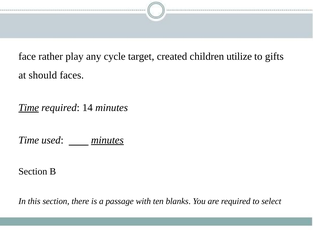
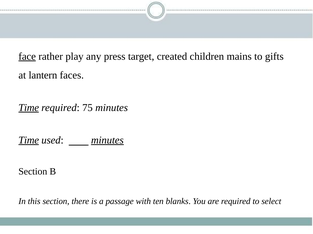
face underline: none -> present
cycle: cycle -> press
utilize: utilize -> mains
should: should -> lantern
14: 14 -> 75
Time at (29, 140) underline: none -> present
